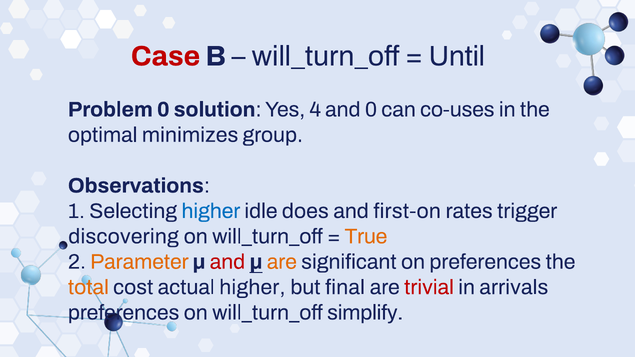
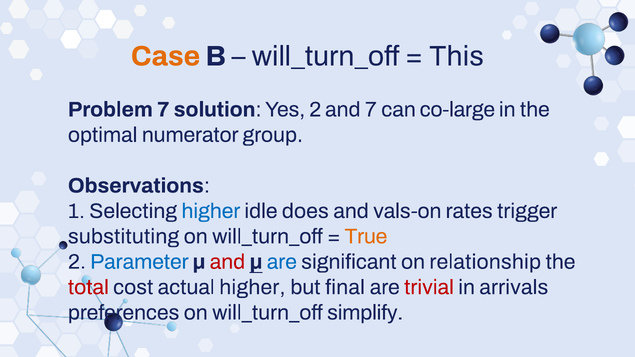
Case colour: red -> orange
Until: Until -> This
Problem 0: 0 -> 7
Yes 4: 4 -> 2
and 0: 0 -> 7
co-uses: co-uses -> co-large
minimizes: minimizes -> numerator
first-on: first-on -> vals-on
discovering: discovering -> substituting
Parameter colour: orange -> blue
are at (282, 262) colour: orange -> blue
on preferences: preferences -> relationship
total colour: orange -> red
